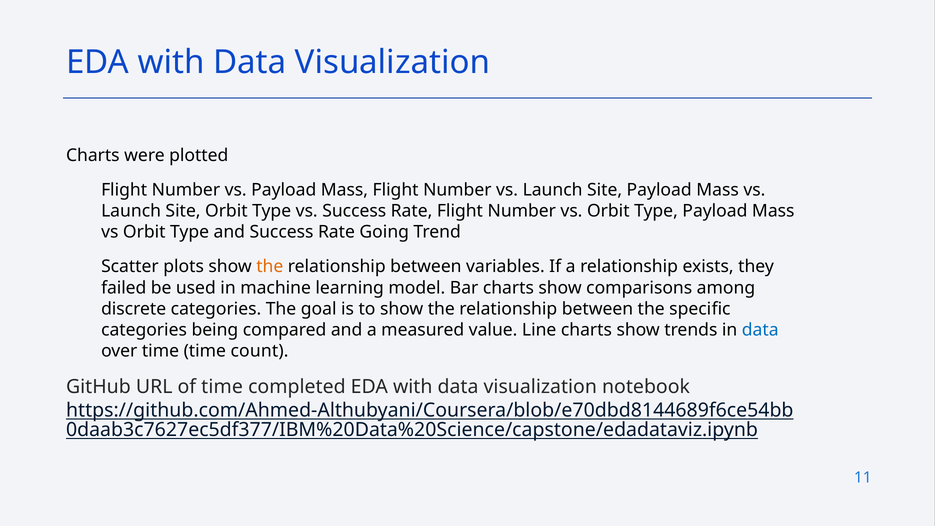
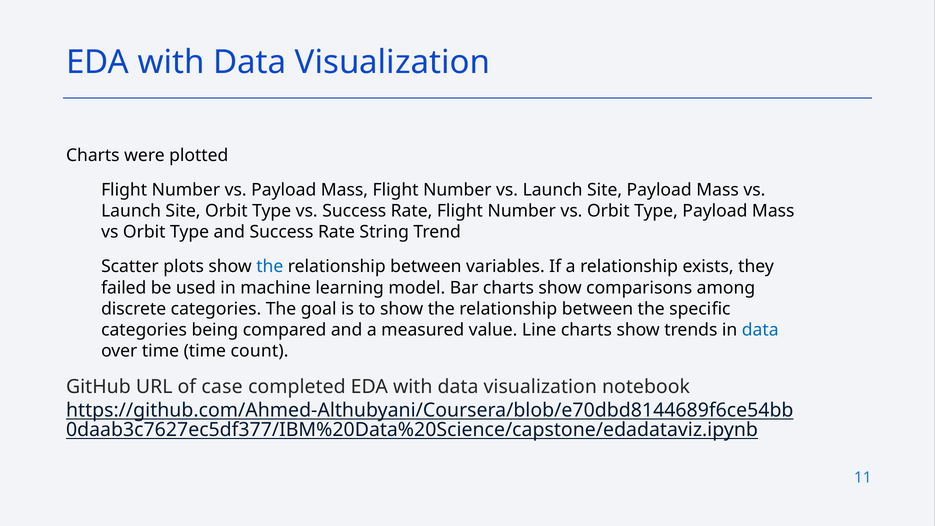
Going: Going -> String
the at (270, 267) colour: orange -> blue
of time: time -> case
